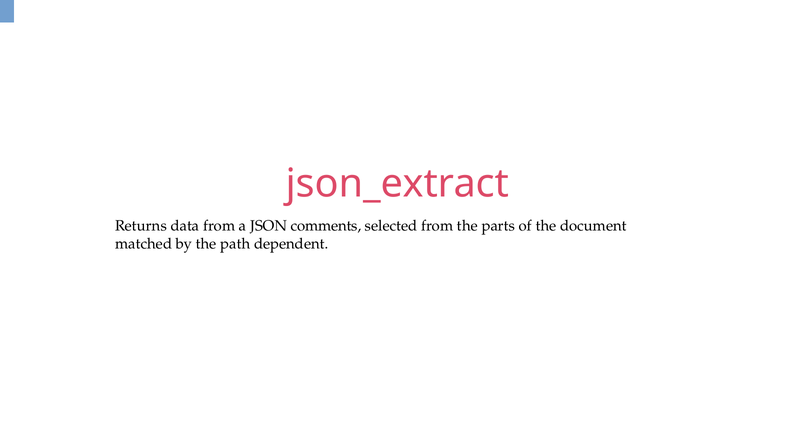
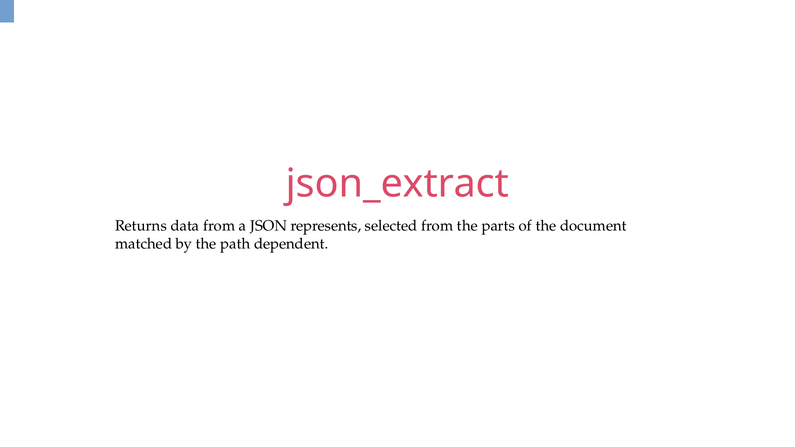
comments: comments -> represents
